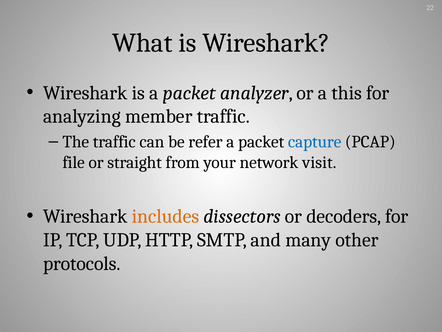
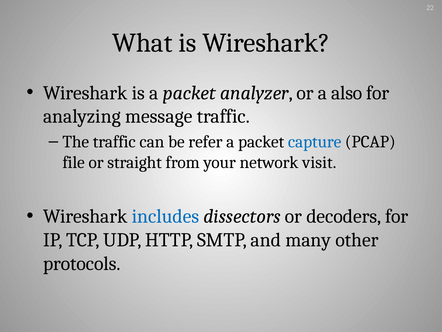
this: this -> also
member: member -> message
includes colour: orange -> blue
